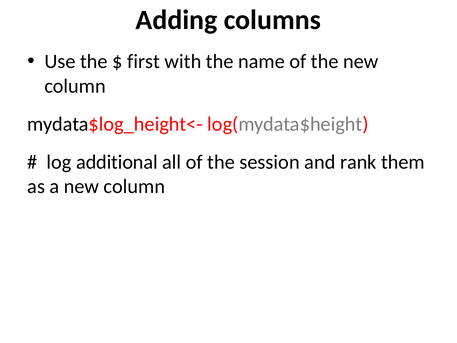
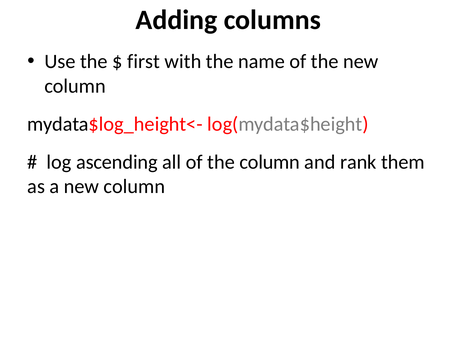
additional: additional -> ascending
the session: session -> column
